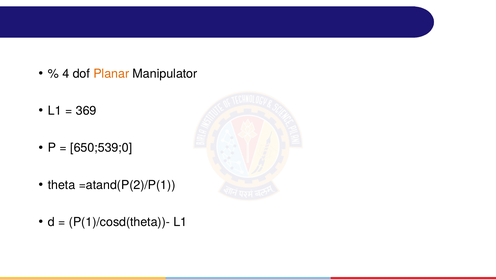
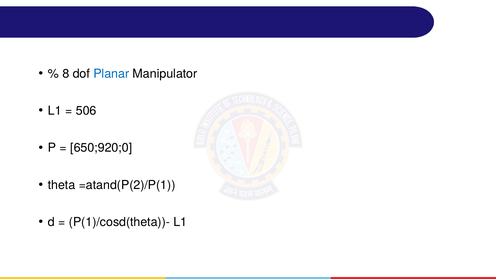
4: 4 -> 8
Planar colour: orange -> blue
369: 369 -> 506
650;539;0: 650;539;0 -> 650;920;0
